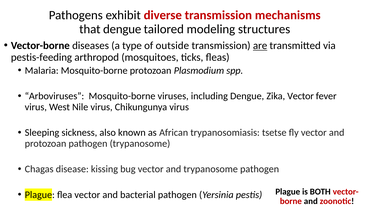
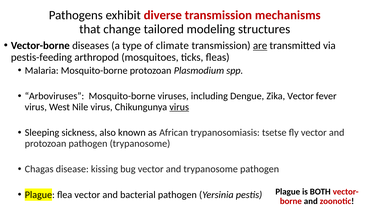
that dengue: dengue -> change
outside: outside -> climate
virus at (179, 107) underline: none -> present
